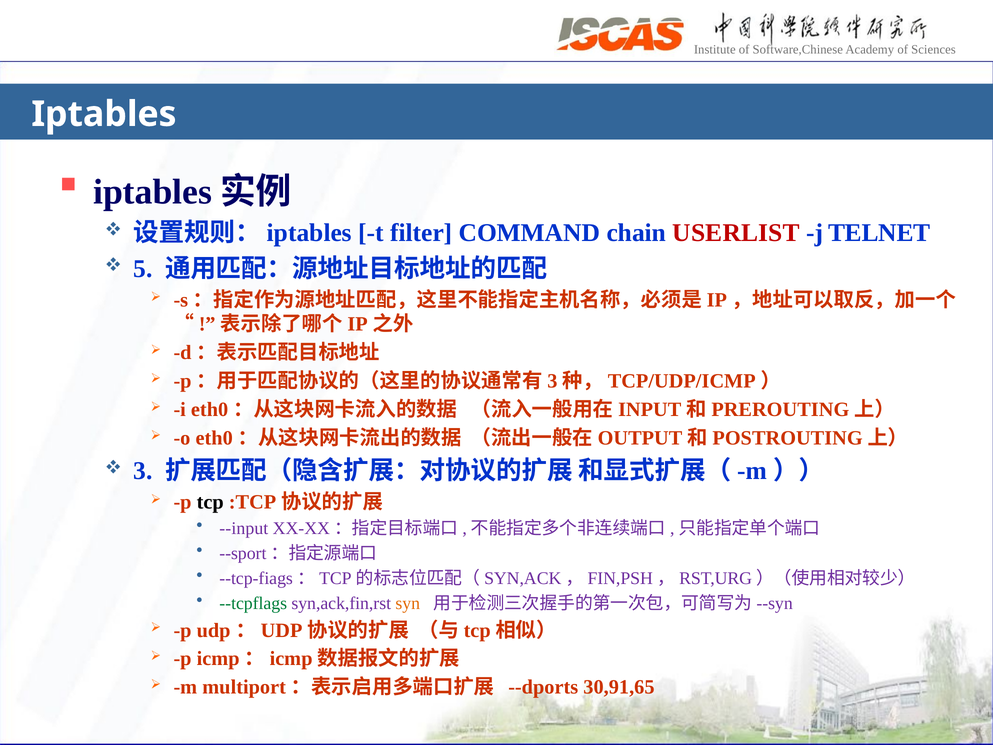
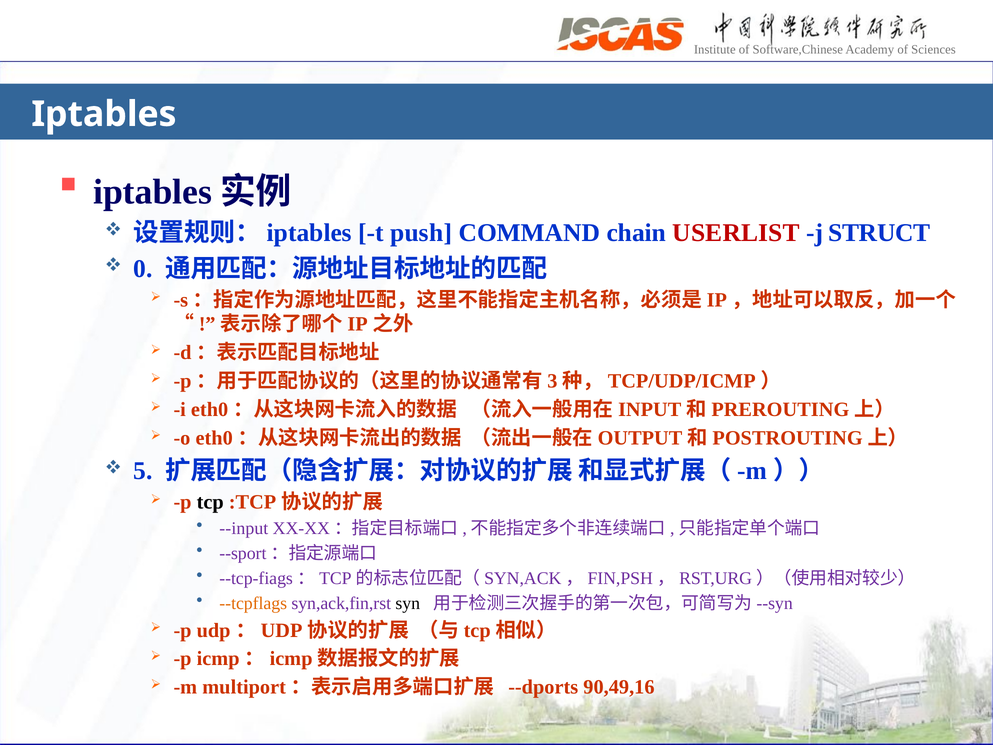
filter: filter -> push
TELNET: TELNET -> STRUCT
5: 5 -> 0
3: 3 -> 5
--tcpflags colour: green -> orange
syn colour: orange -> black
30,91,65: 30,91,65 -> 90,49,16
